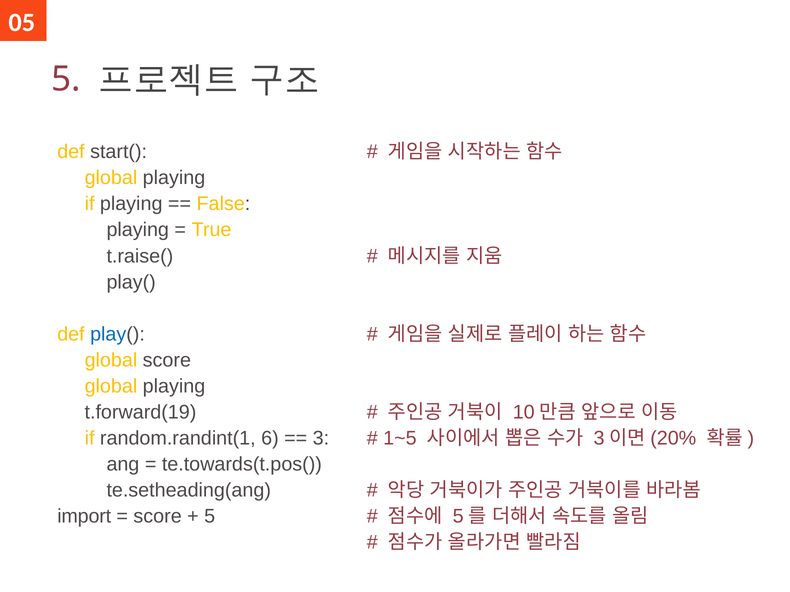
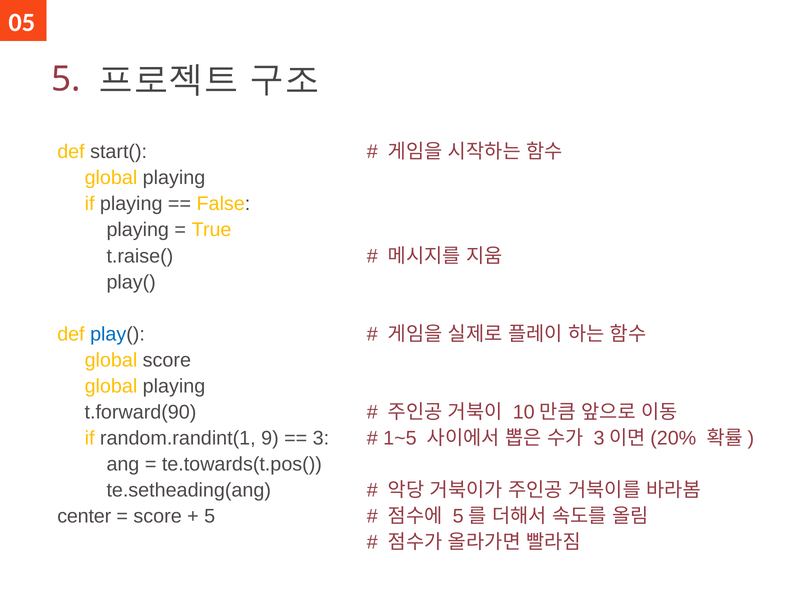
t.forward(19: t.forward(19 -> t.forward(90
6: 6 -> 9
import: import -> center
